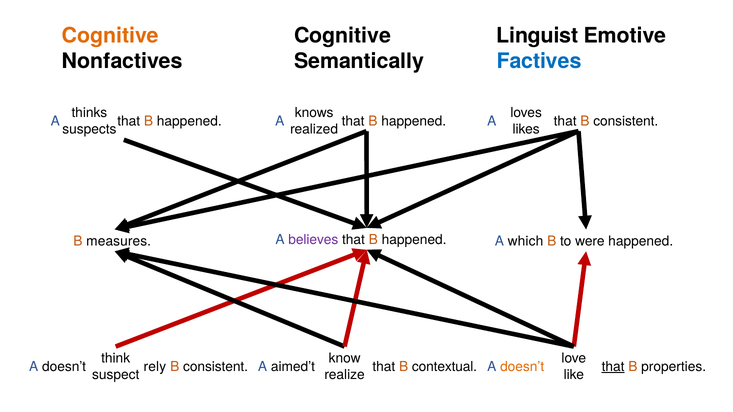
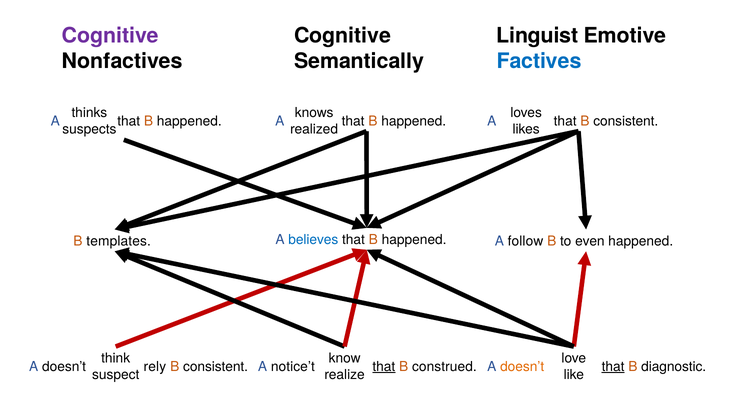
Cognitive at (110, 36) colour: orange -> purple
measures: measures -> templates
believes at (313, 240) colour: purple -> blue
which: which -> follow
were: were -> even
aimed’t: aimed’t -> notice’t
that at (384, 367) underline: none -> present
contextual: contextual -> construed
properties: properties -> diagnostic
